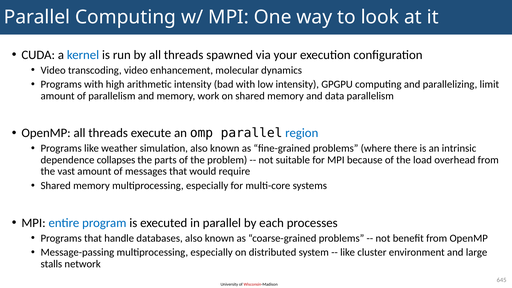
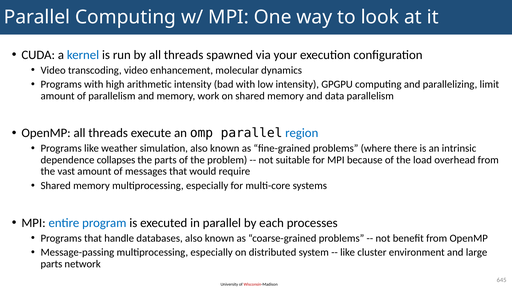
stalls at (51, 264): stalls -> parts
